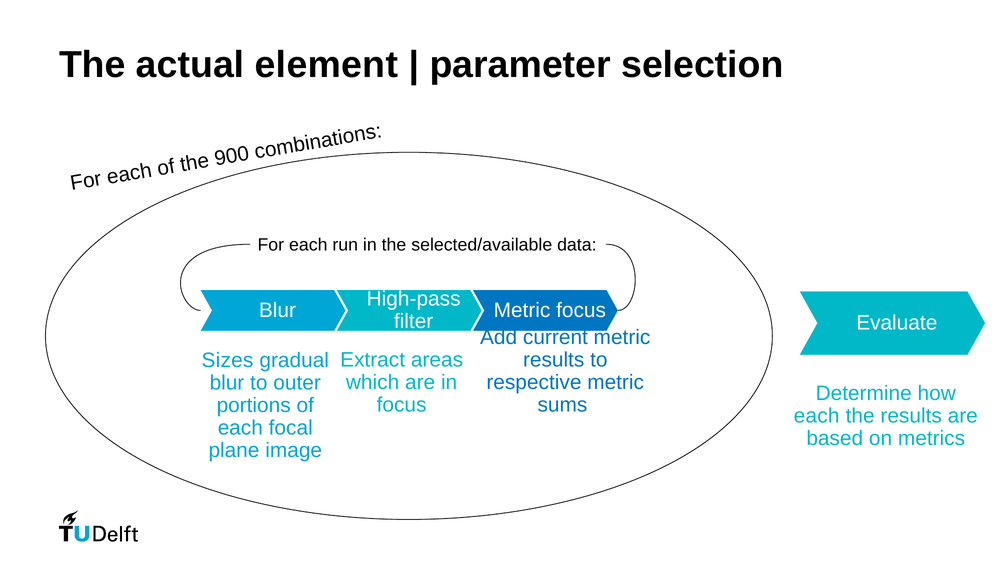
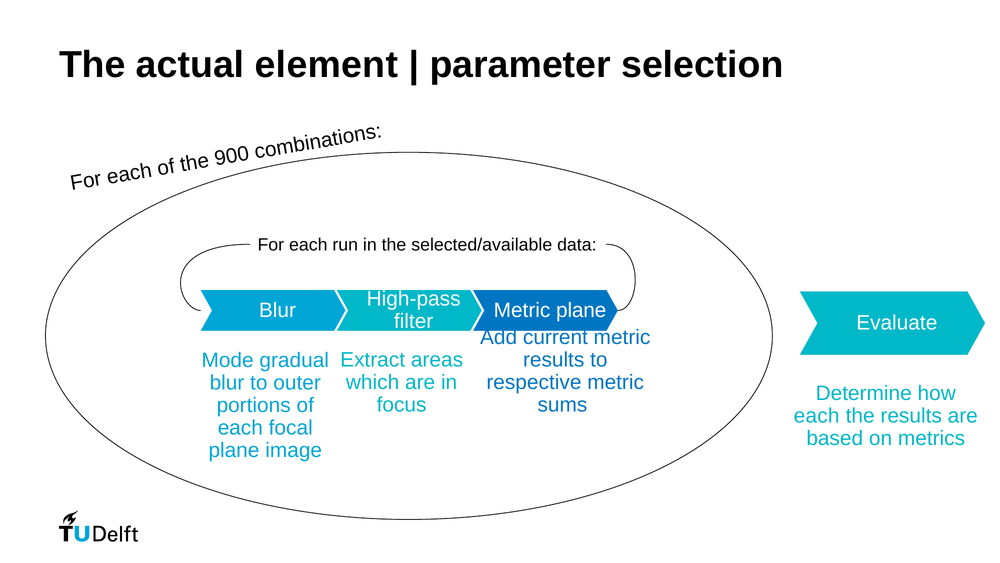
Metric focus: focus -> plane
Sizes: Sizes -> Mode
